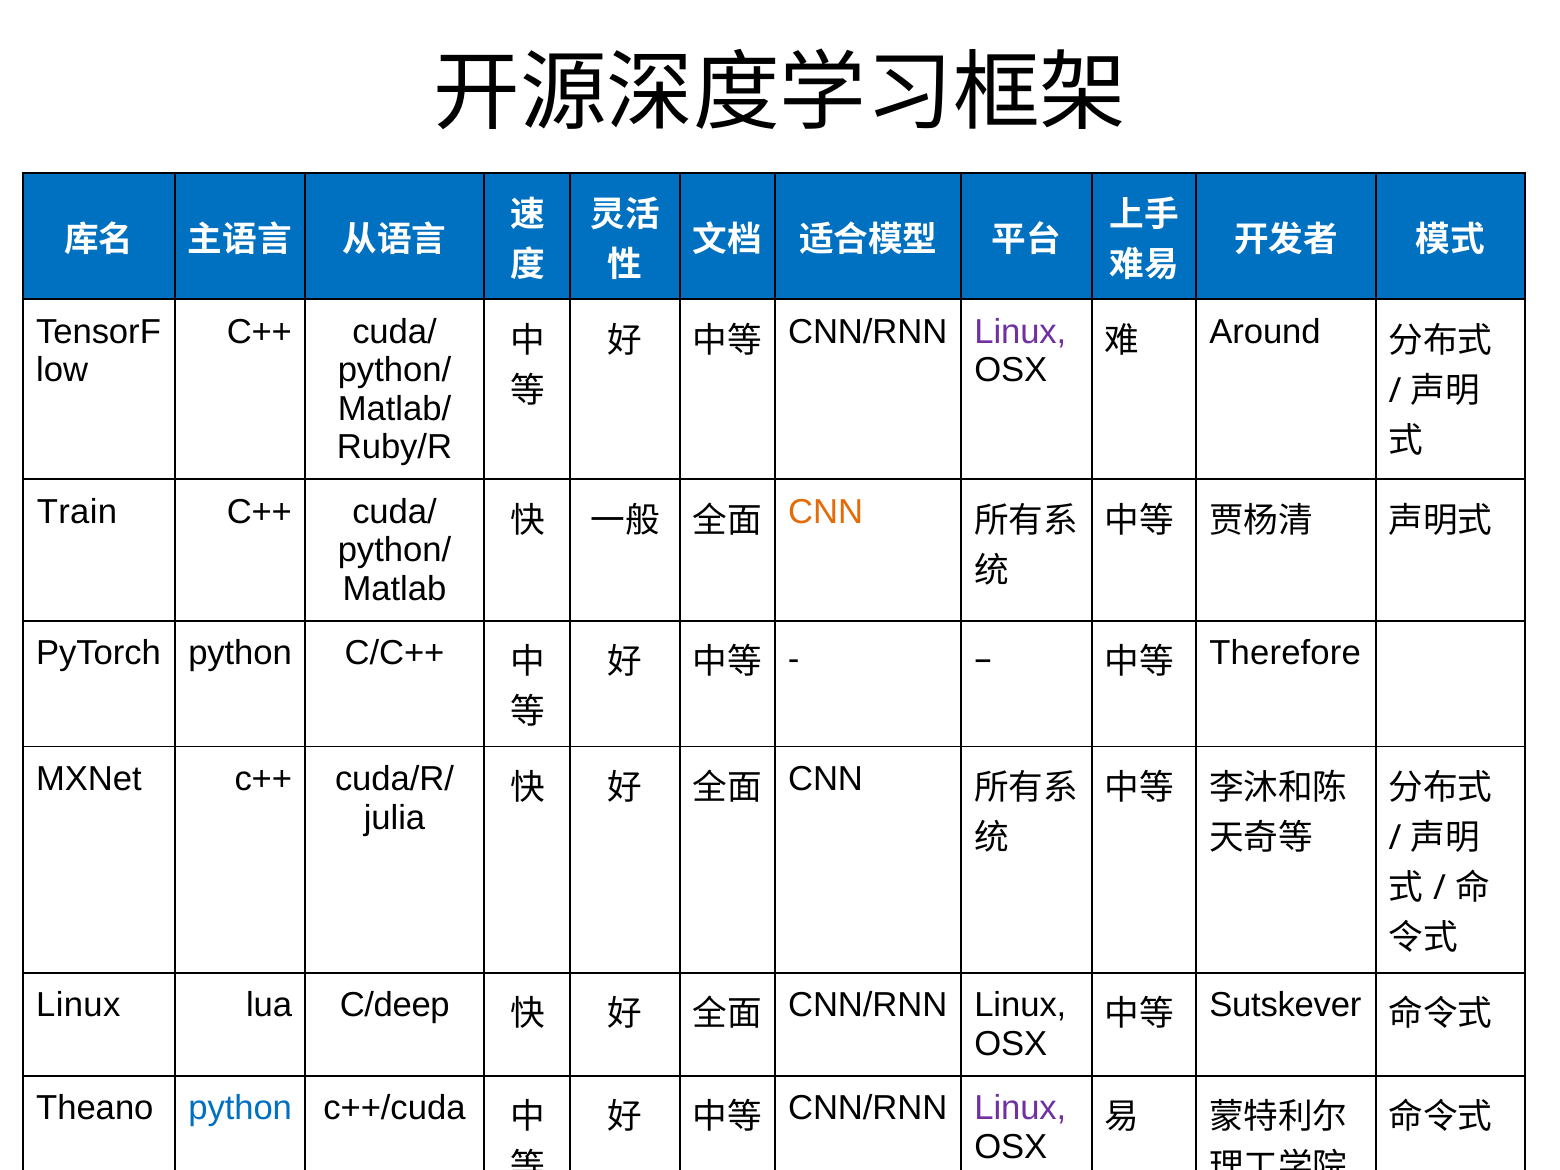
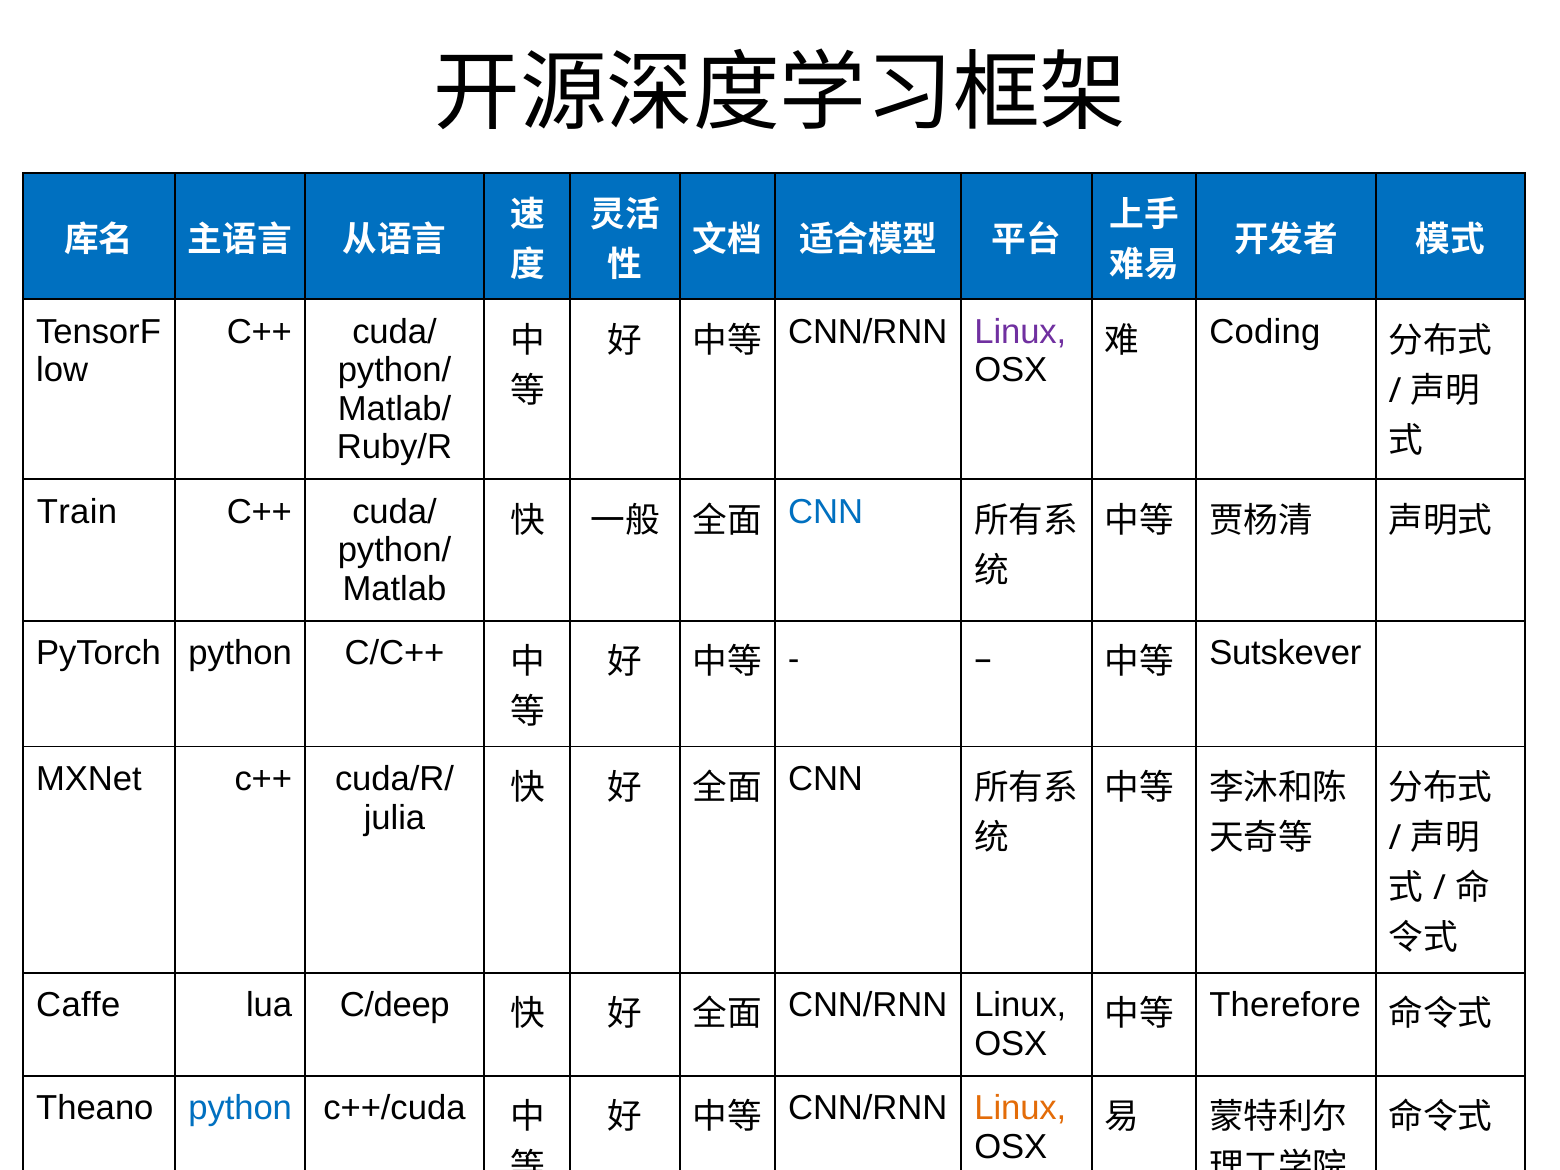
Around: Around -> Coding
CNN at (826, 512) colour: orange -> blue
Therefore: Therefore -> Sutskever
Linux at (78, 1005): Linux -> Caffe
Sutskever: Sutskever -> Therefore
Linux at (1020, 1108) colour: purple -> orange
